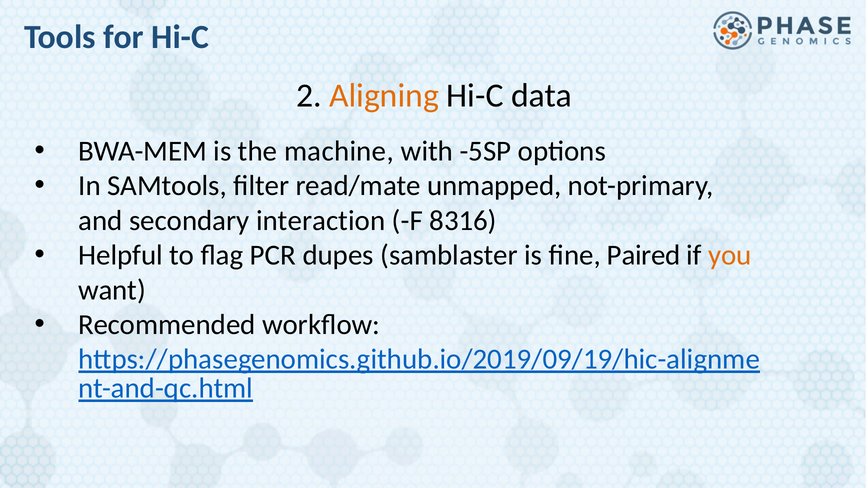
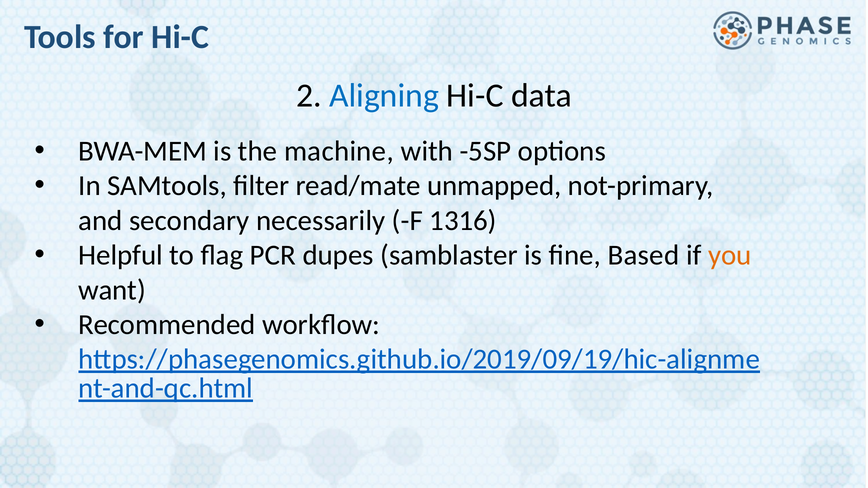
Aligning colour: orange -> blue
interaction: interaction -> necessarily
8316: 8316 -> 1316
Paired: Paired -> Based
